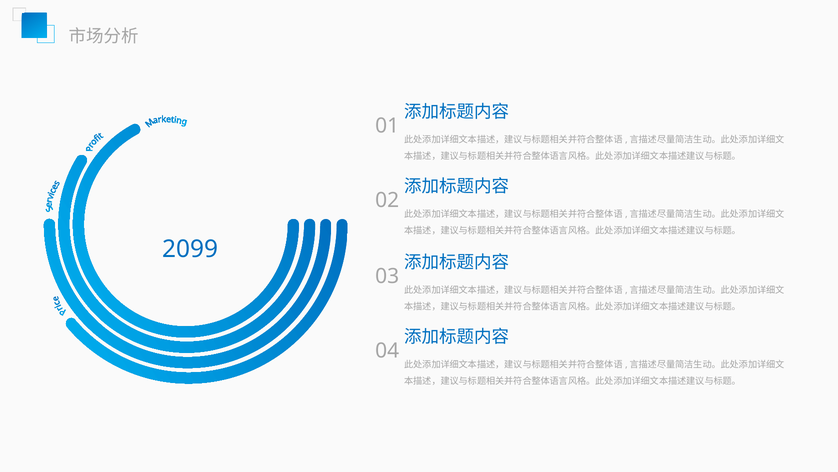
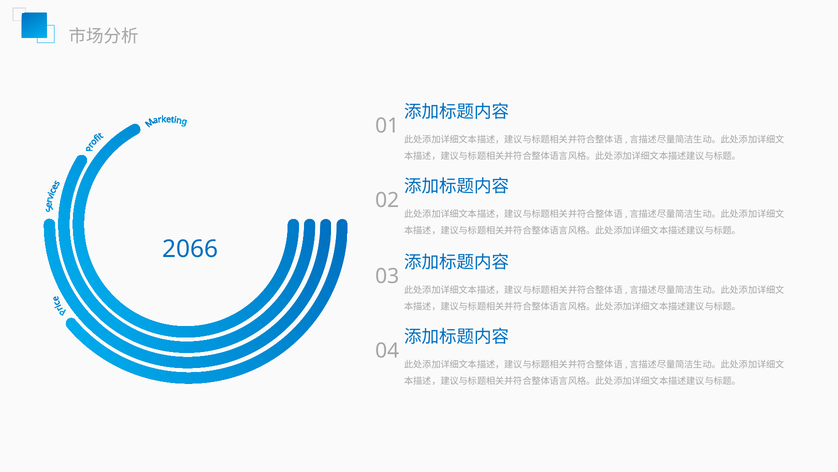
2099: 2099 -> 2066
